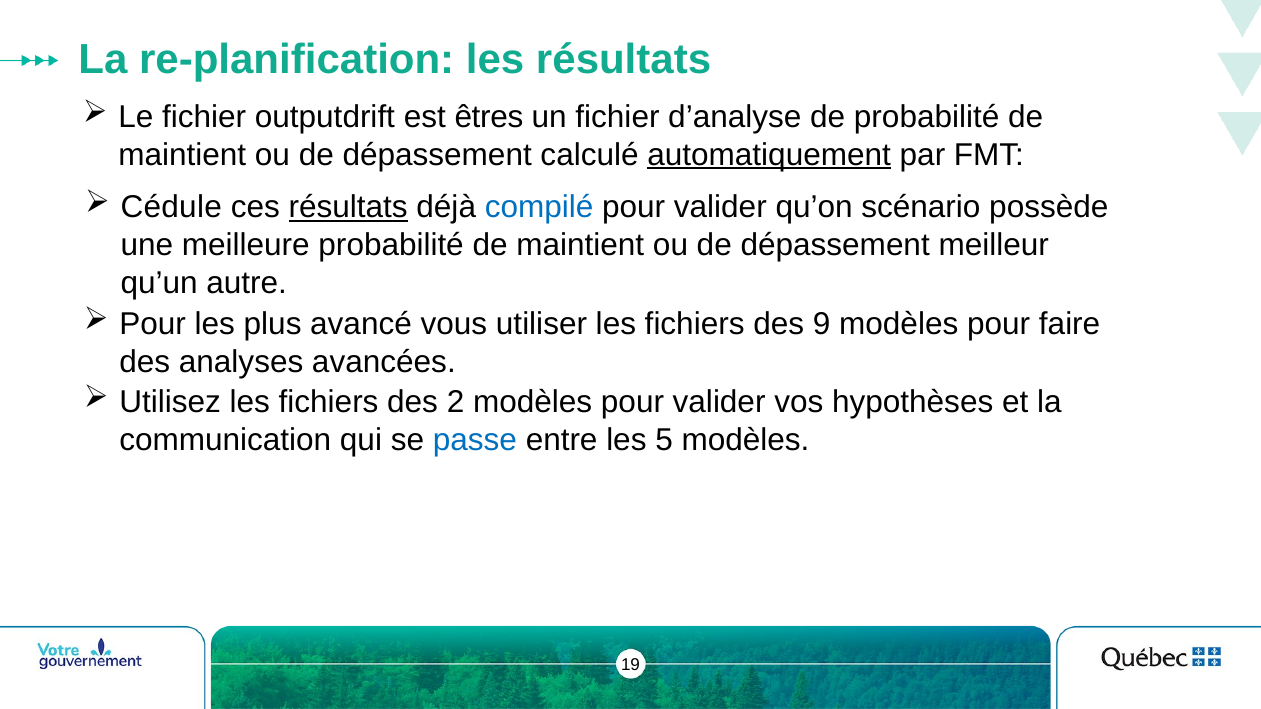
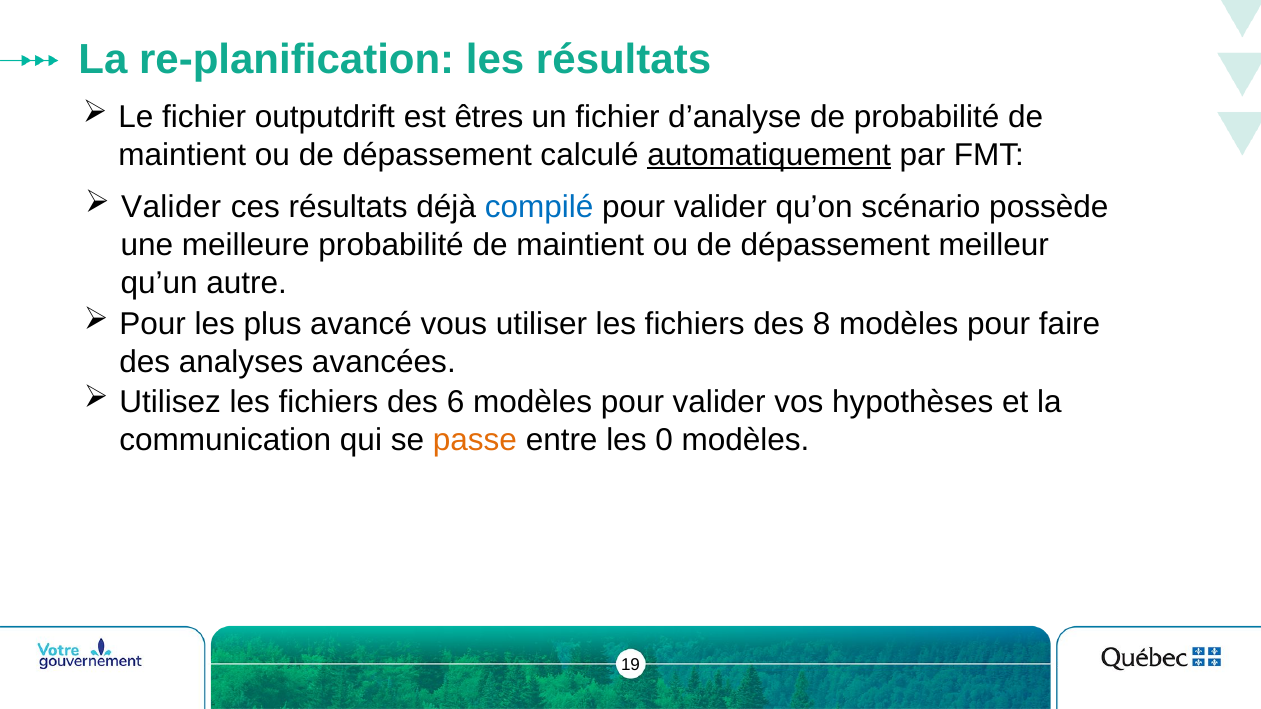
Cédule at (171, 208): Cédule -> Valider
résultats at (348, 208) underline: present -> none
9: 9 -> 8
2: 2 -> 6
passe colour: blue -> orange
5: 5 -> 0
